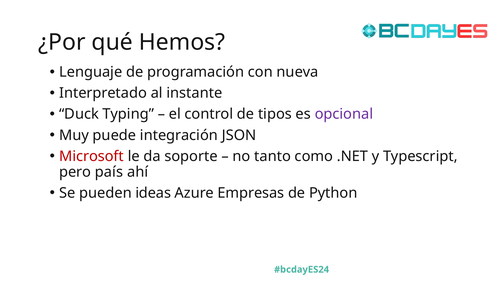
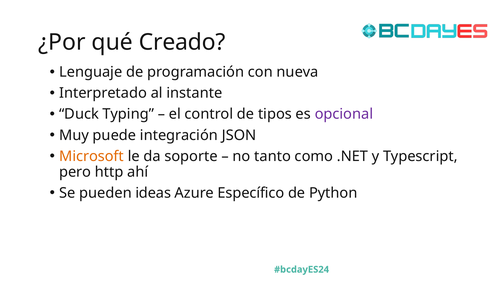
Hemos: Hemos -> Creado
Microsoft colour: red -> orange
país: país -> http
Empresas: Empresas -> Específico
